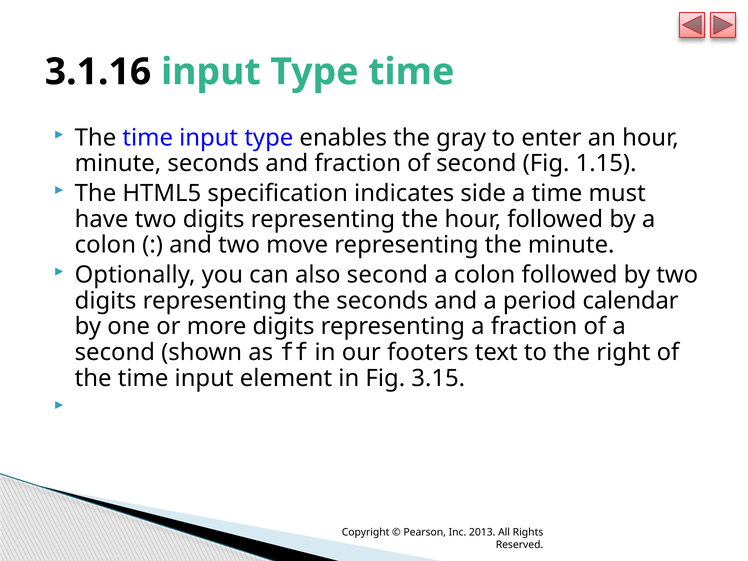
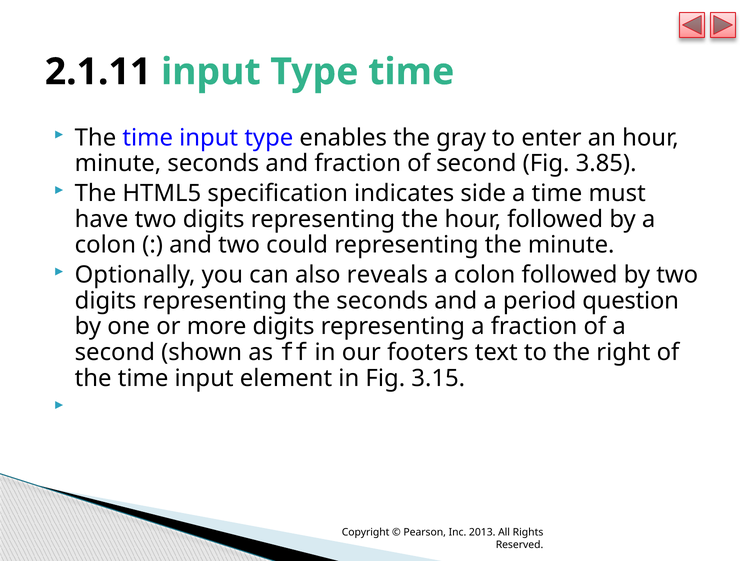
3.1.16: 3.1.16 -> 2.1.11
1.15: 1.15 -> 3.85
move: move -> could
also second: second -> reveals
calendar: calendar -> question
